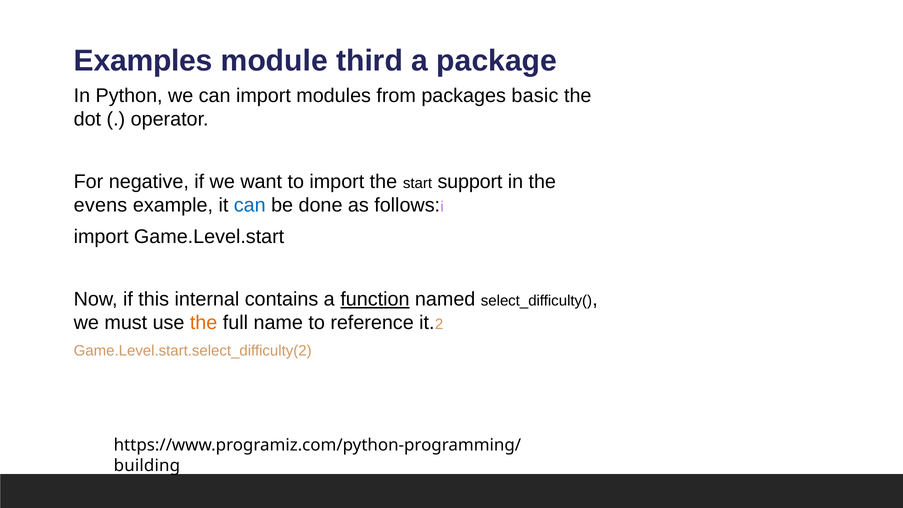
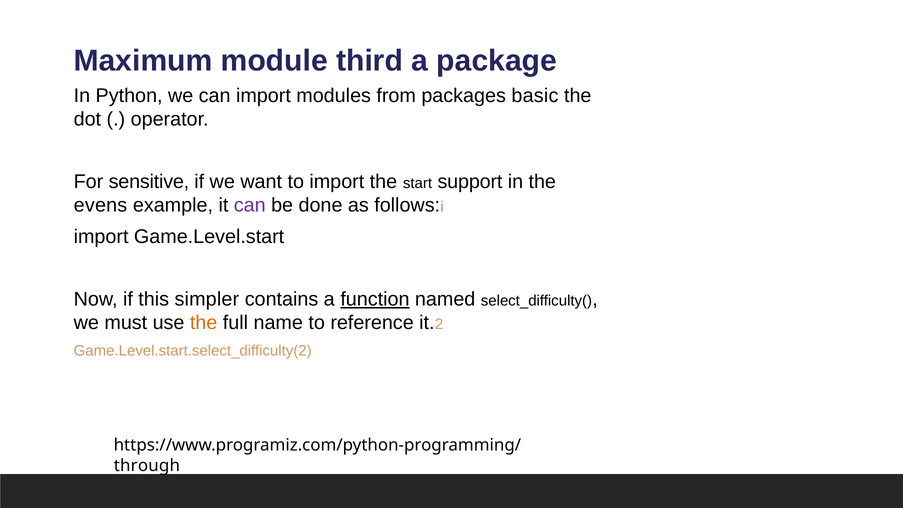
Examples: Examples -> Maximum
negative: negative -> sensitive
can at (250, 205) colour: blue -> purple
internal: internal -> simpler
building: building -> through
